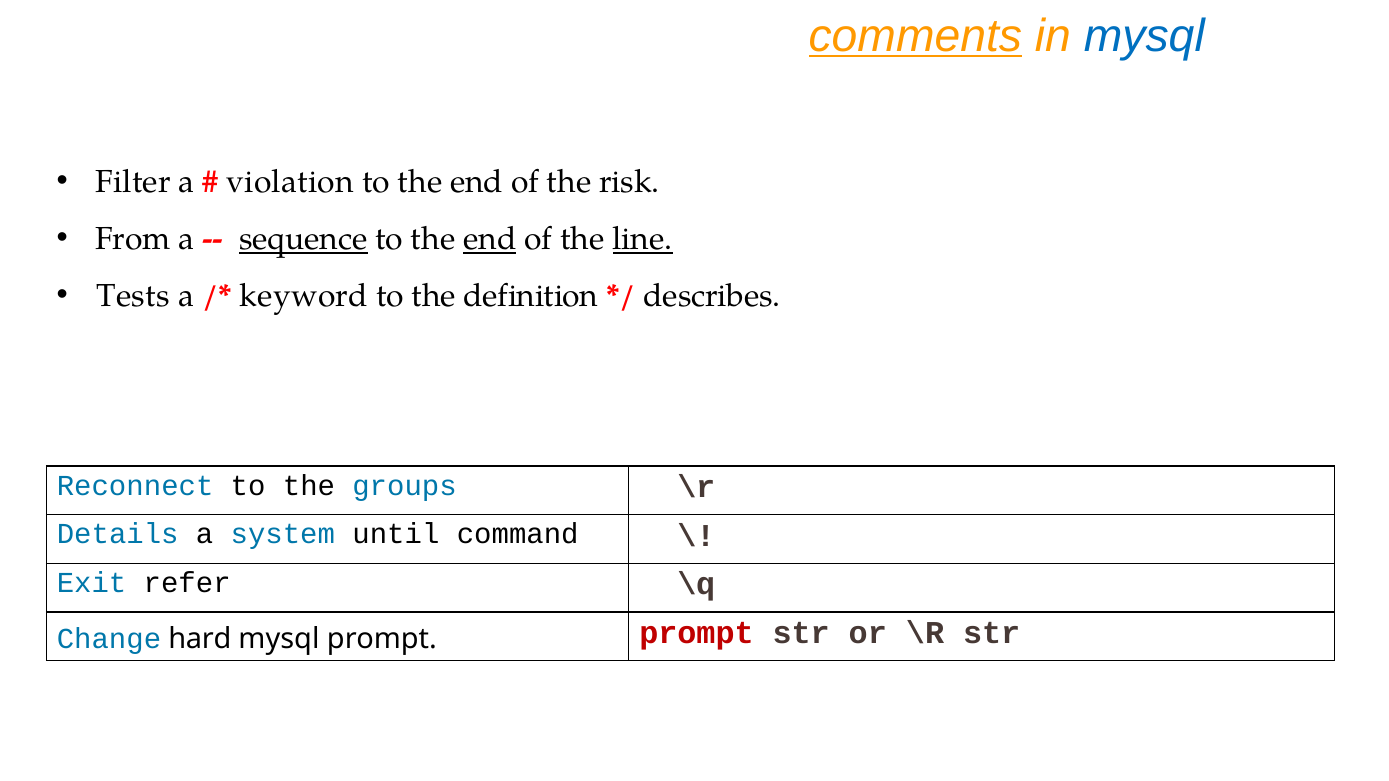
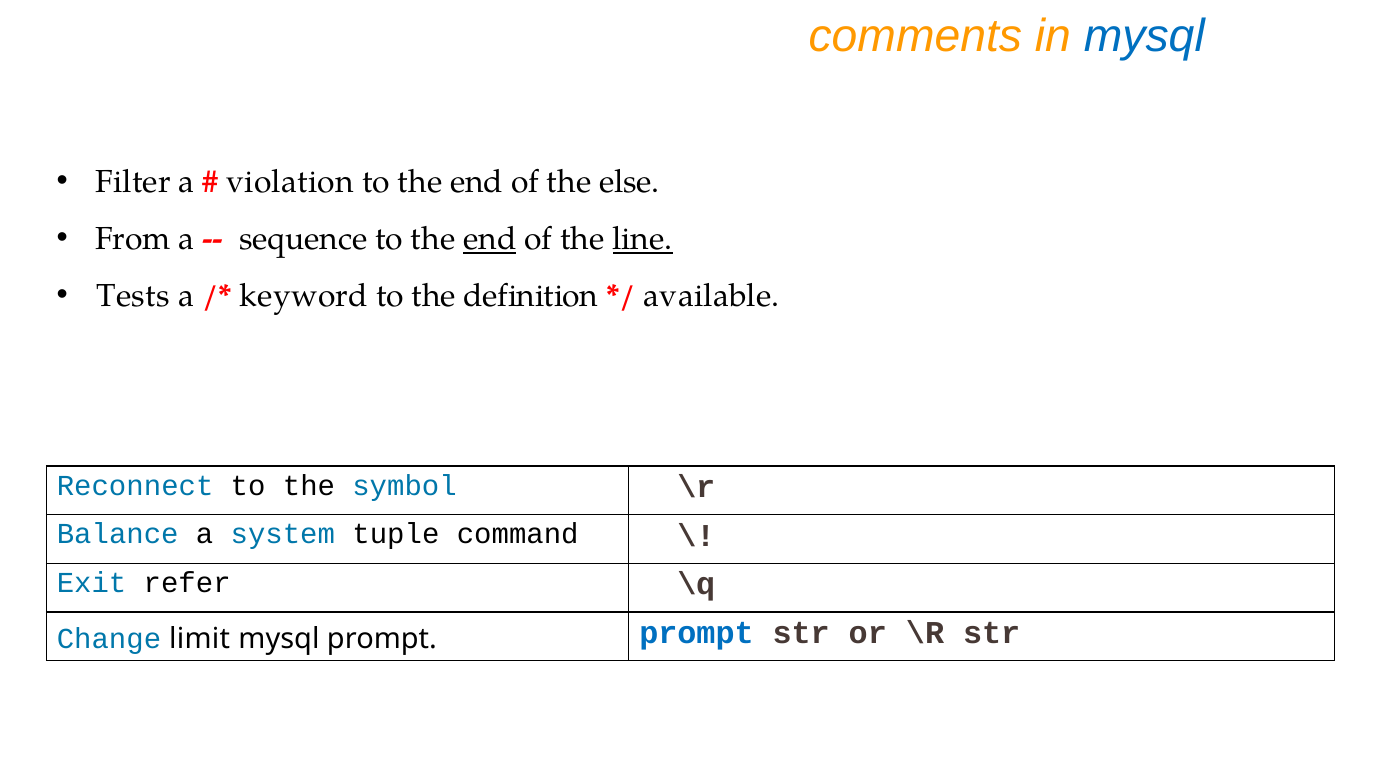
comments underline: present -> none
risk: risk -> else
sequence underline: present -> none
describes: describes -> available
groups: groups -> symbol
Details: Details -> Balance
until: until -> tuple
hard: hard -> limit
prompt at (696, 633) colour: red -> blue
